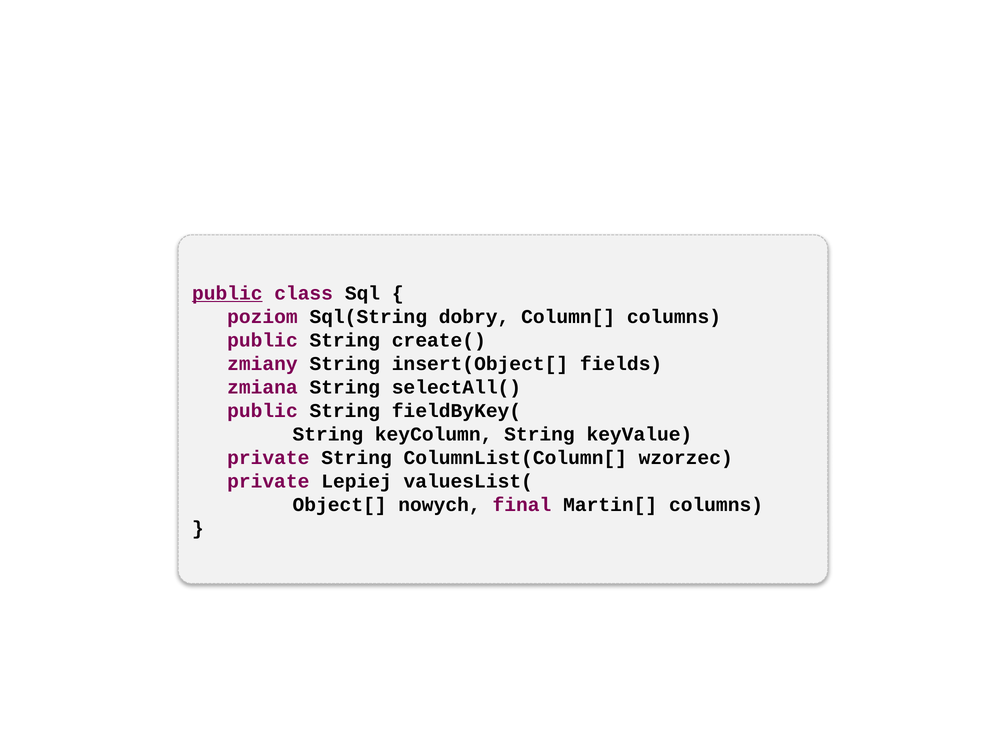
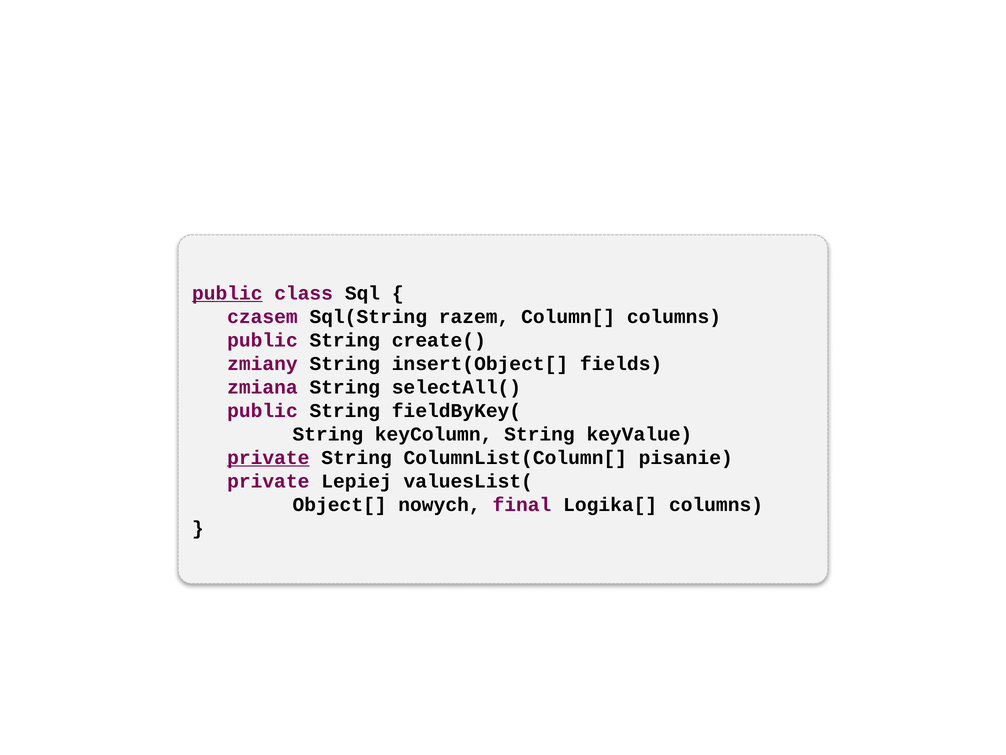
poziom: poziom -> czasem
dobry: dobry -> razem
private at (268, 457) underline: none -> present
wzorzec: wzorzec -> pisanie
Martin[: Martin[ -> Logika[
